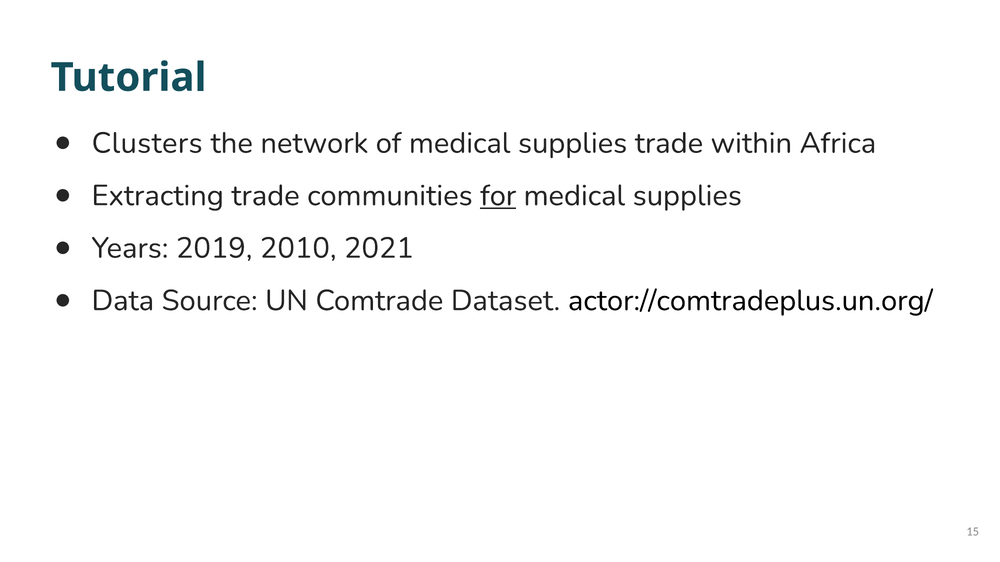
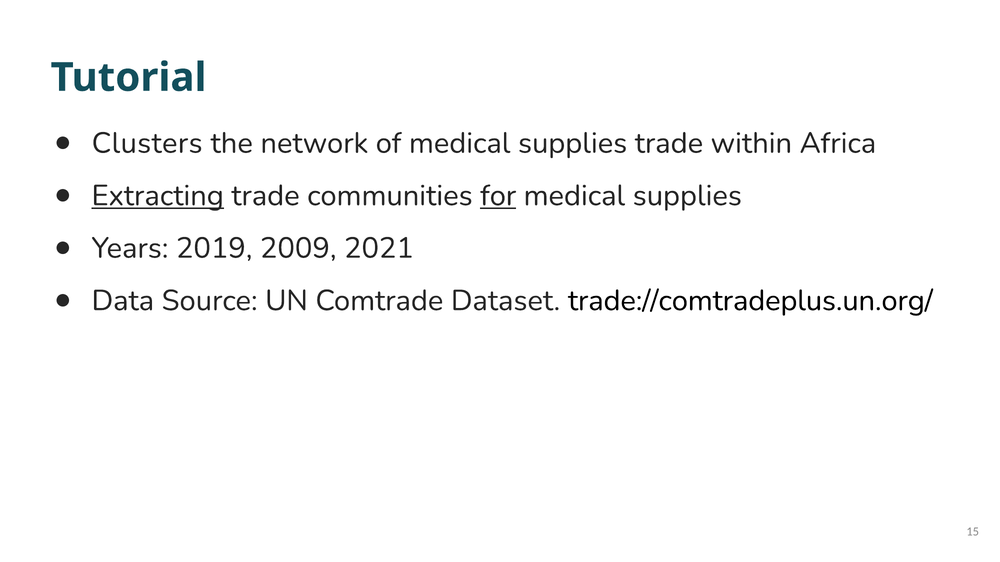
Extracting underline: none -> present
2010: 2010 -> 2009
actor://comtradeplus.un.org/: actor://comtradeplus.un.org/ -> trade://comtradeplus.un.org/
